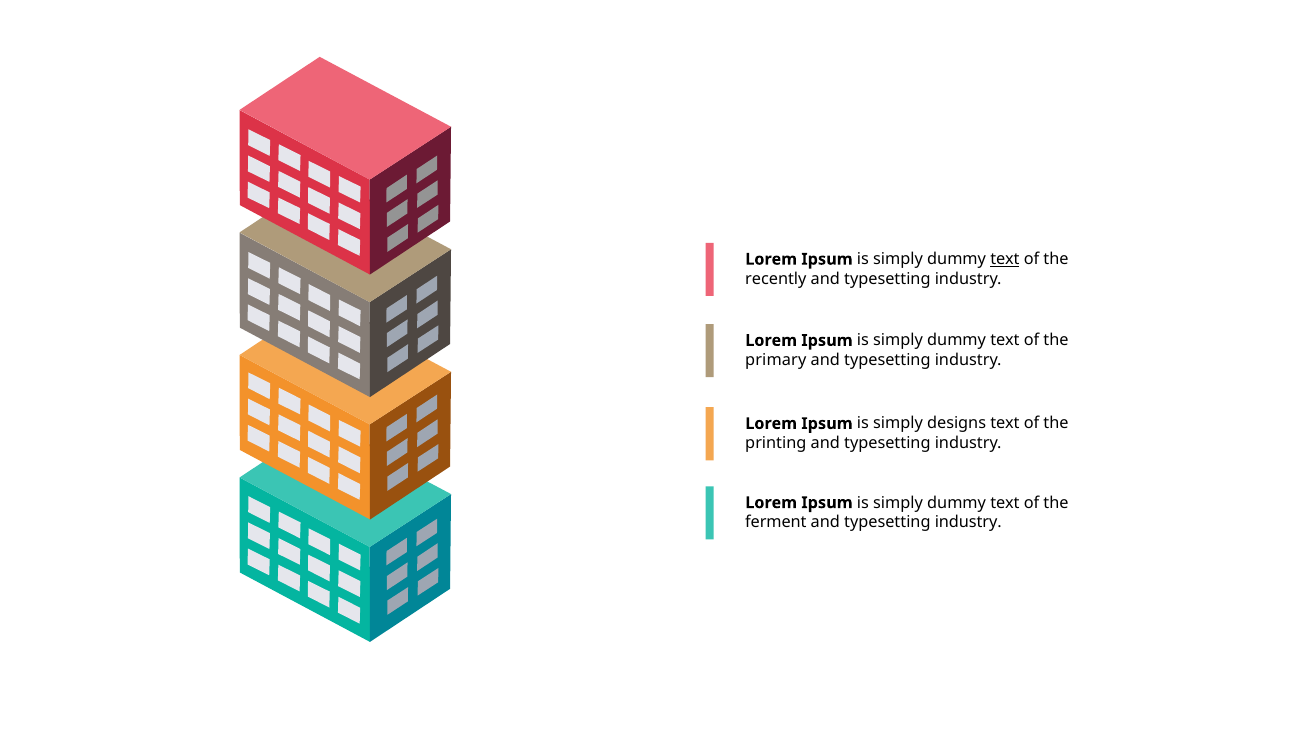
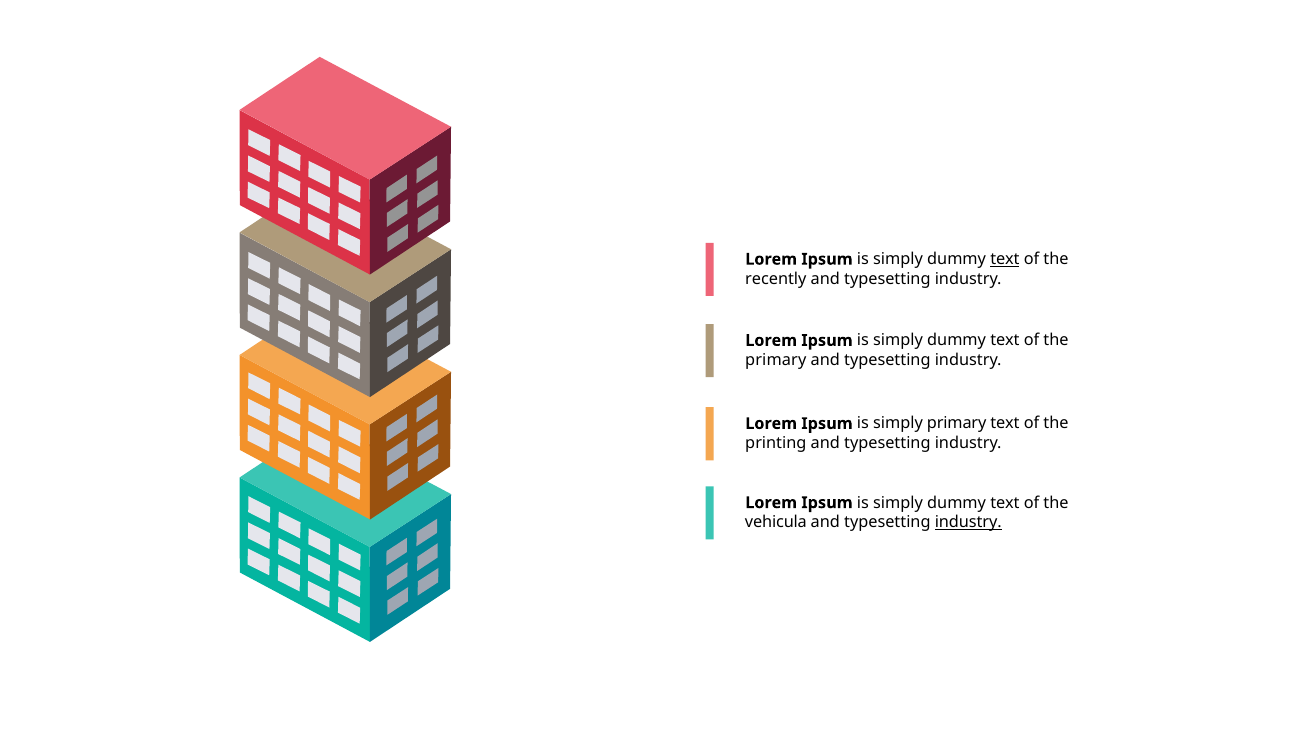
simply designs: designs -> primary
ferment: ferment -> vehicula
industry at (968, 522) underline: none -> present
